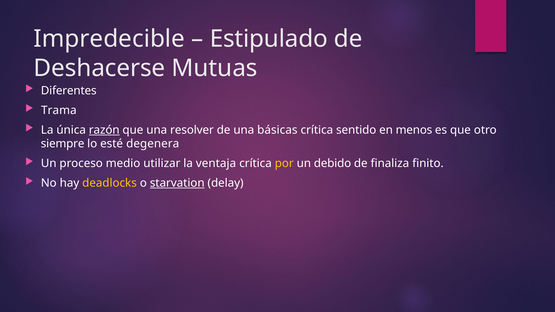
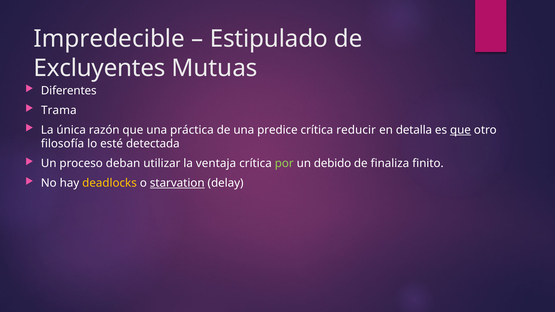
Deshacerse: Deshacerse -> Excluyentes
razón underline: present -> none
resolver: resolver -> práctica
básicas: básicas -> predice
sentido: sentido -> reducir
menos: menos -> detalla
que at (460, 130) underline: none -> present
siempre: siempre -> filosofía
degenera: degenera -> detectada
medio: medio -> deban
por colour: yellow -> light green
